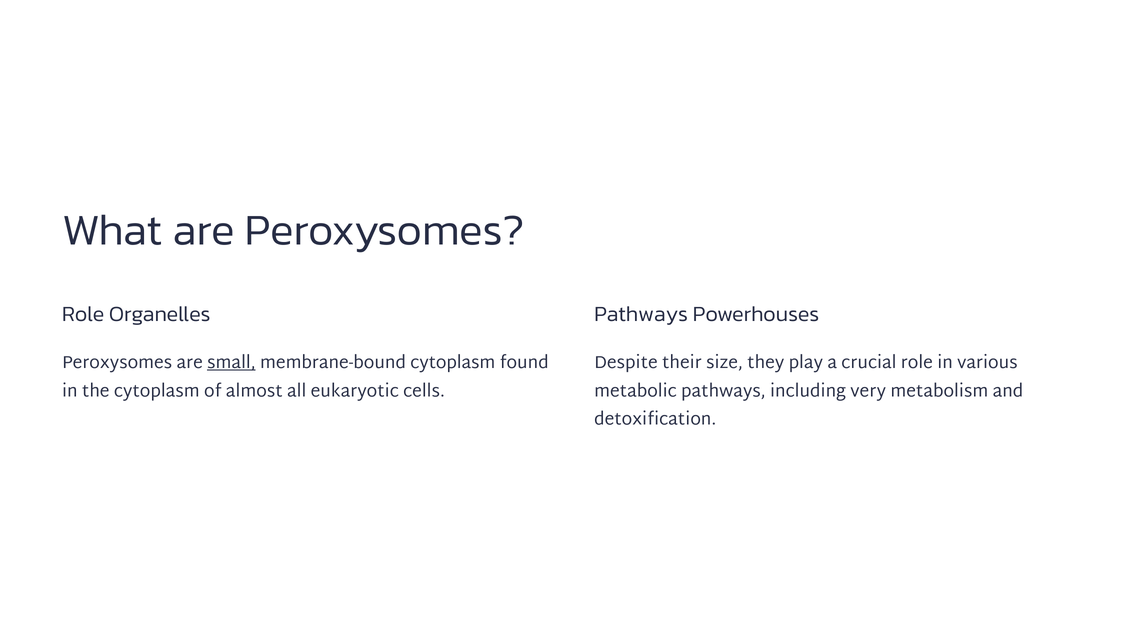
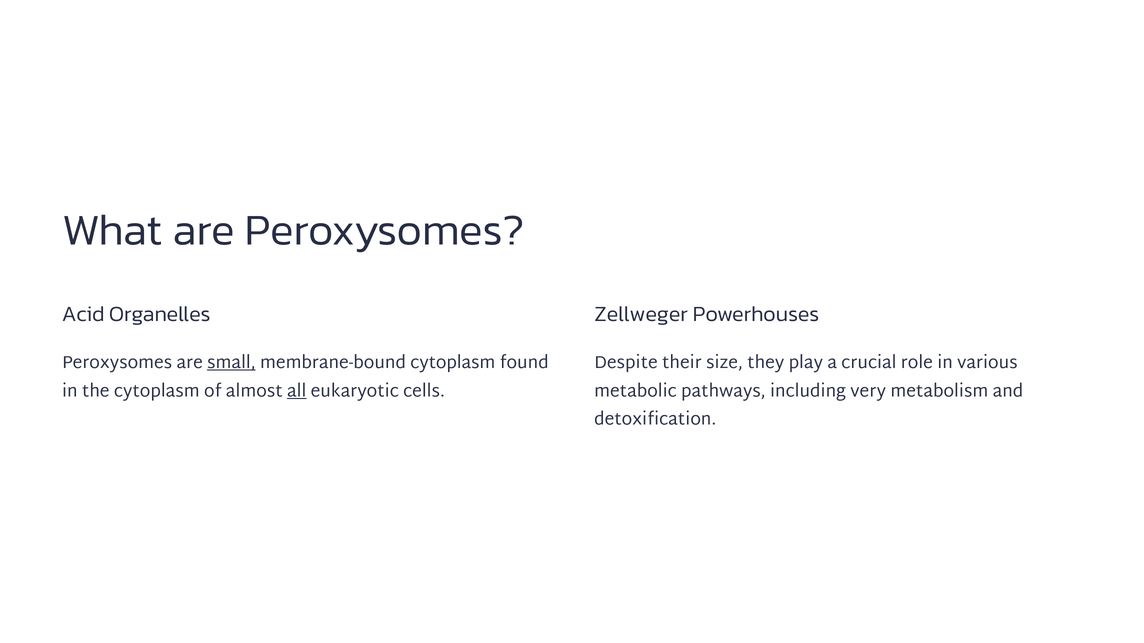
Role at (83, 314): Role -> Acid
Pathways at (641, 314): Pathways -> Zellweger
all underline: none -> present
